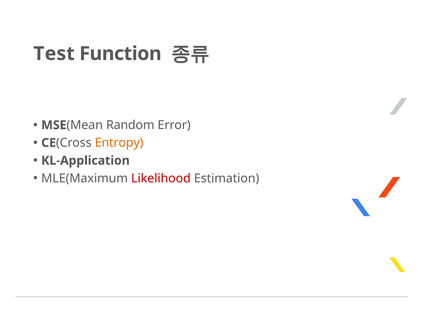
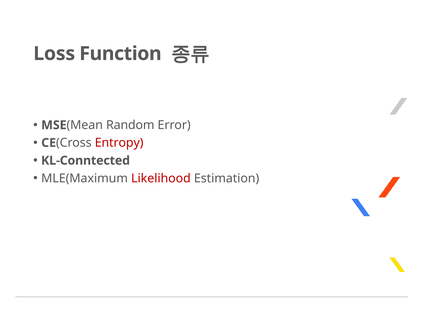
Test: Test -> Loss
Entropy colour: orange -> red
KL-Application: KL-Application -> KL-Conntected
